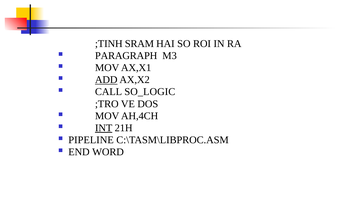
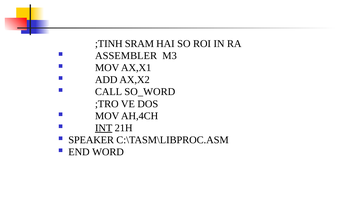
PARAGRAPH: PARAGRAPH -> ASSEMBLER
ADD underline: present -> none
SO_LOGIC: SO_LOGIC -> SO_WORD
PIPELINE: PIPELINE -> SPEAKER
